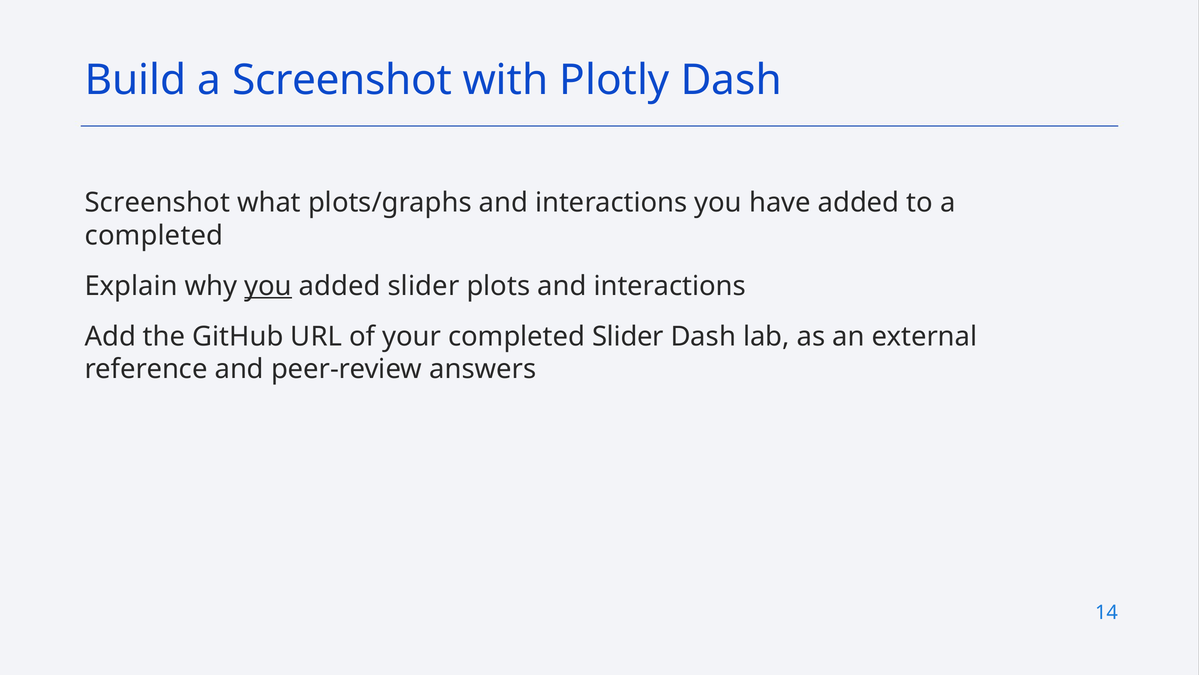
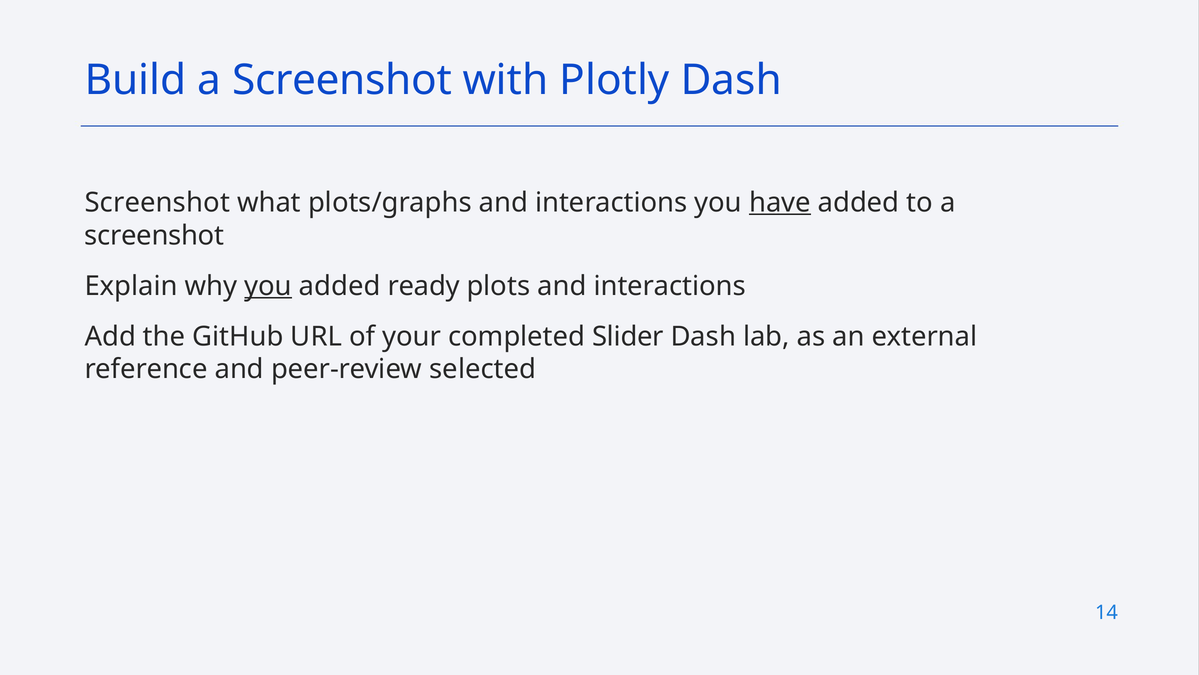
have underline: none -> present
completed at (154, 235): completed -> screenshot
added slider: slider -> ready
answers: answers -> selected
